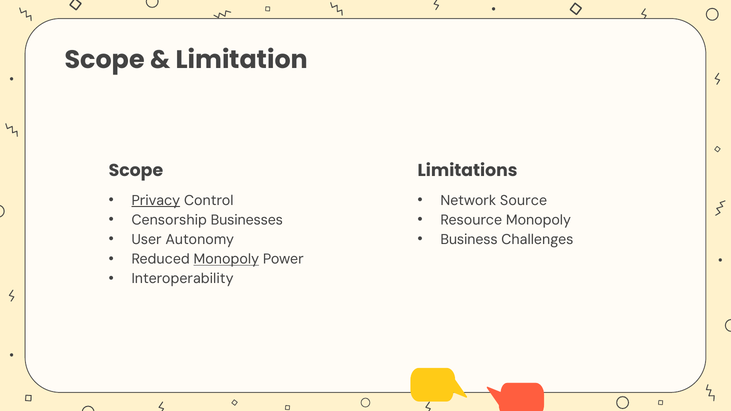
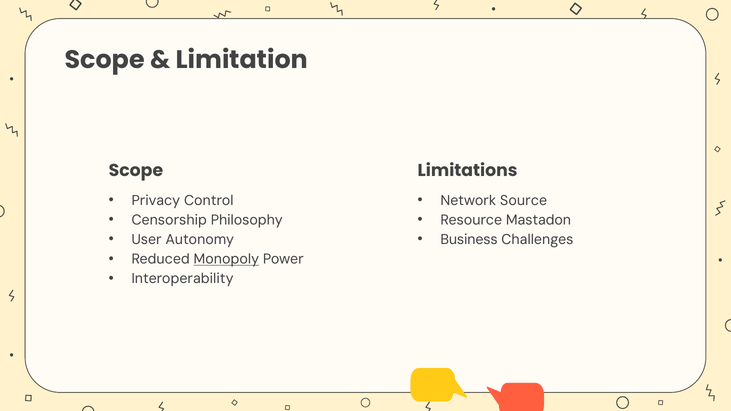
Privacy underline: present -> none
Businesses: Businesses -> Philosophy
Resource Monopoly: Monopoly -> Mastadon
